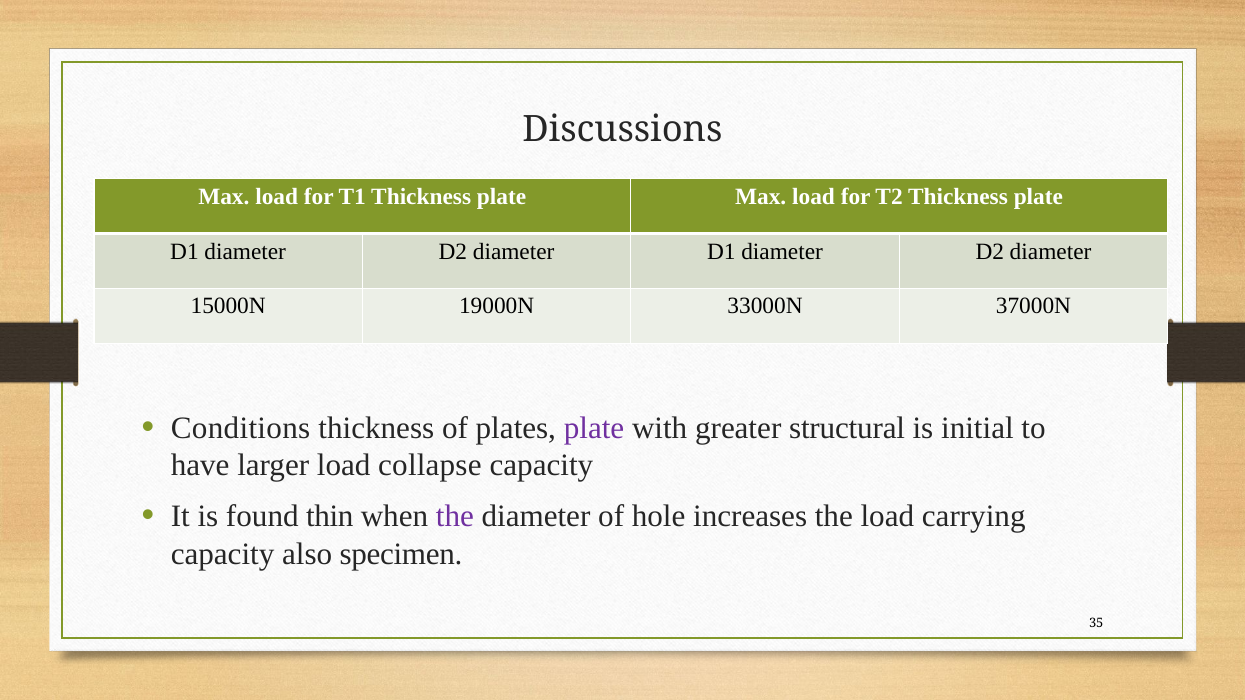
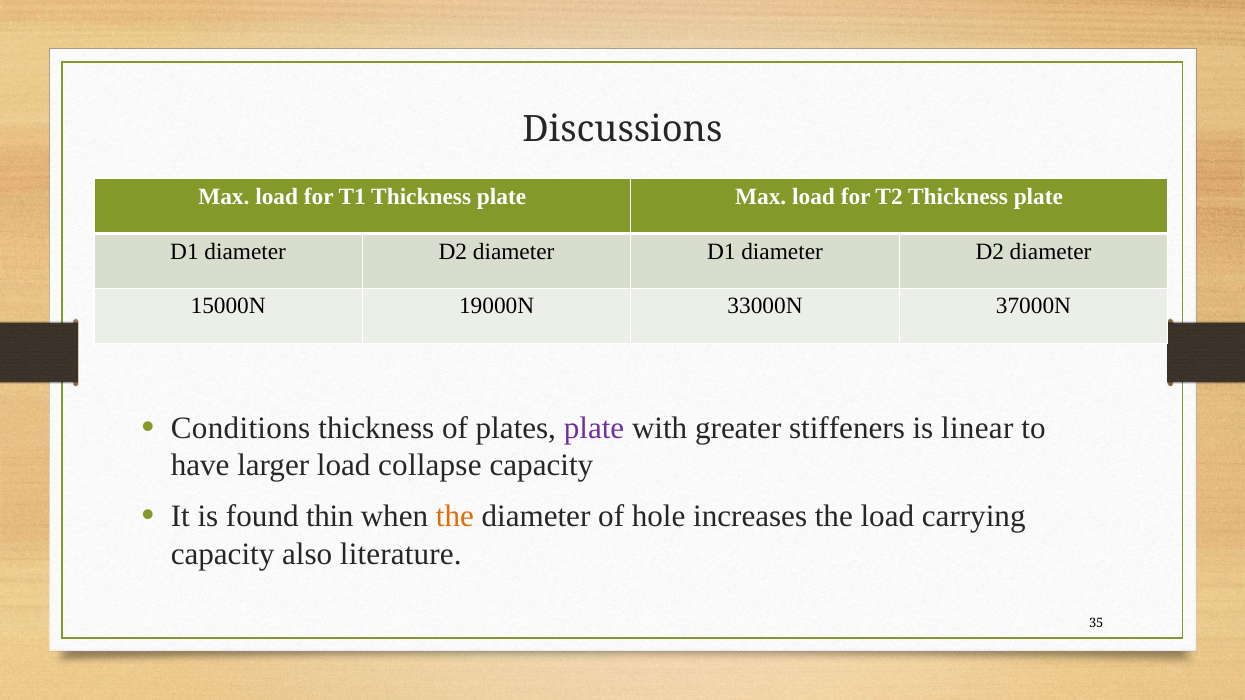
structural: structural -> stiffeners
initial: initial -> linear
the at (455, 517) colour: purple -> orange
specimen: specimen -> literature
